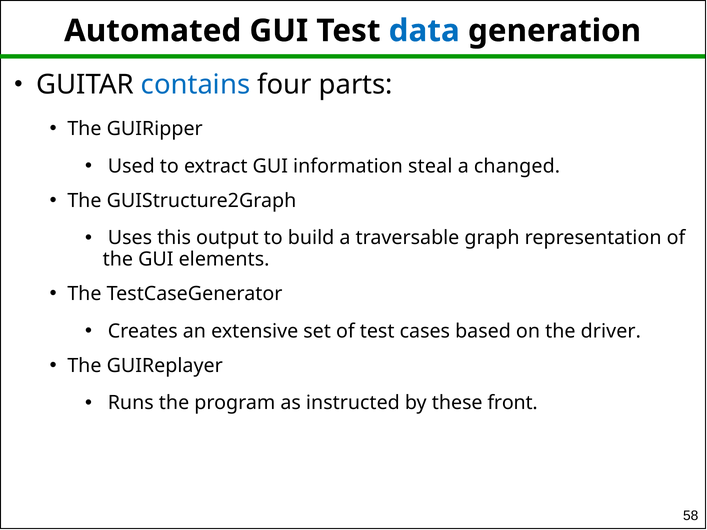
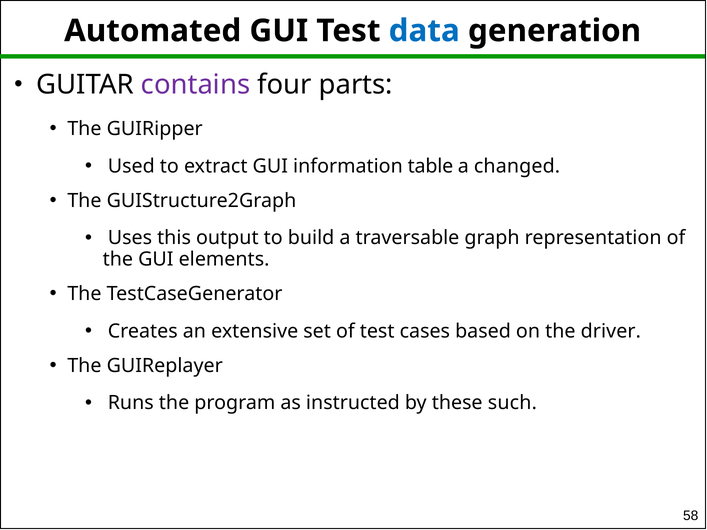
contains colour: blue -> purple
steal: steal -> table
front: front -> such
